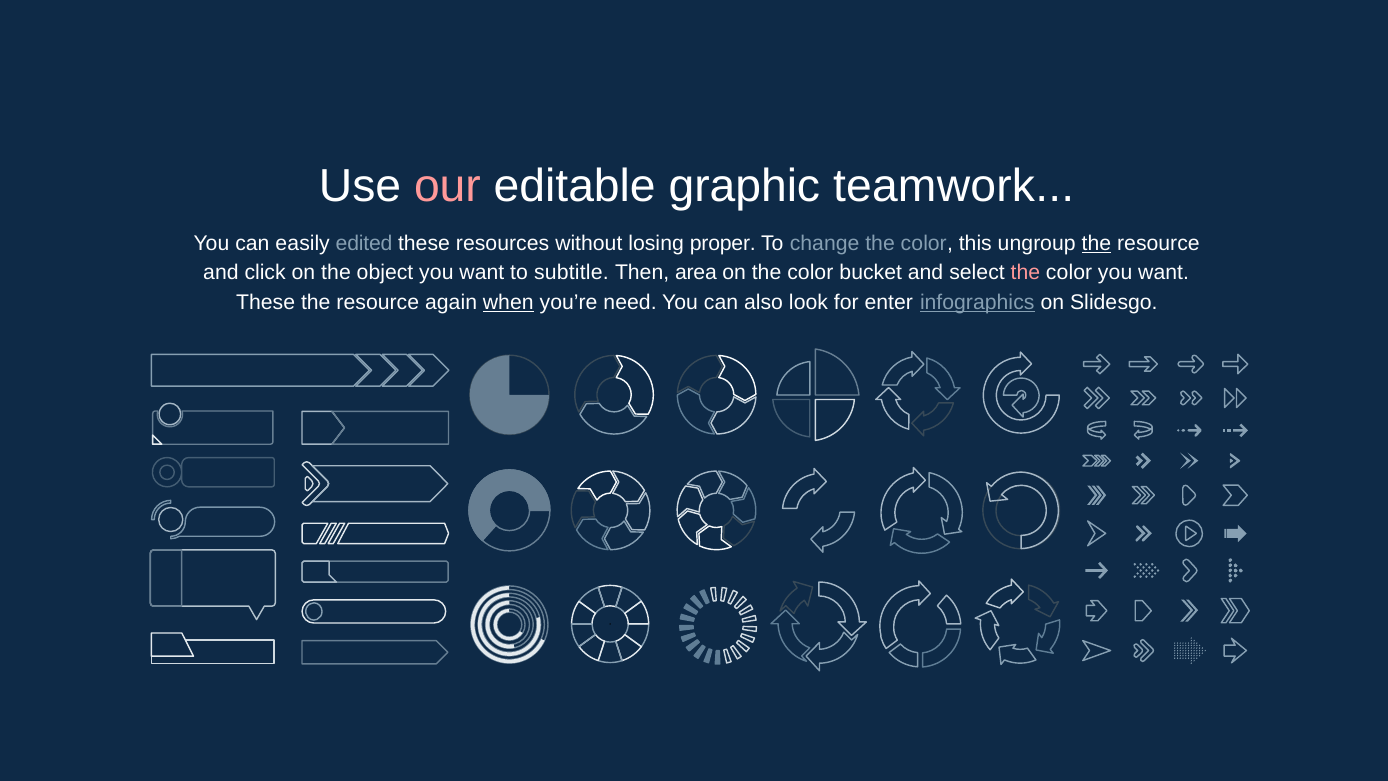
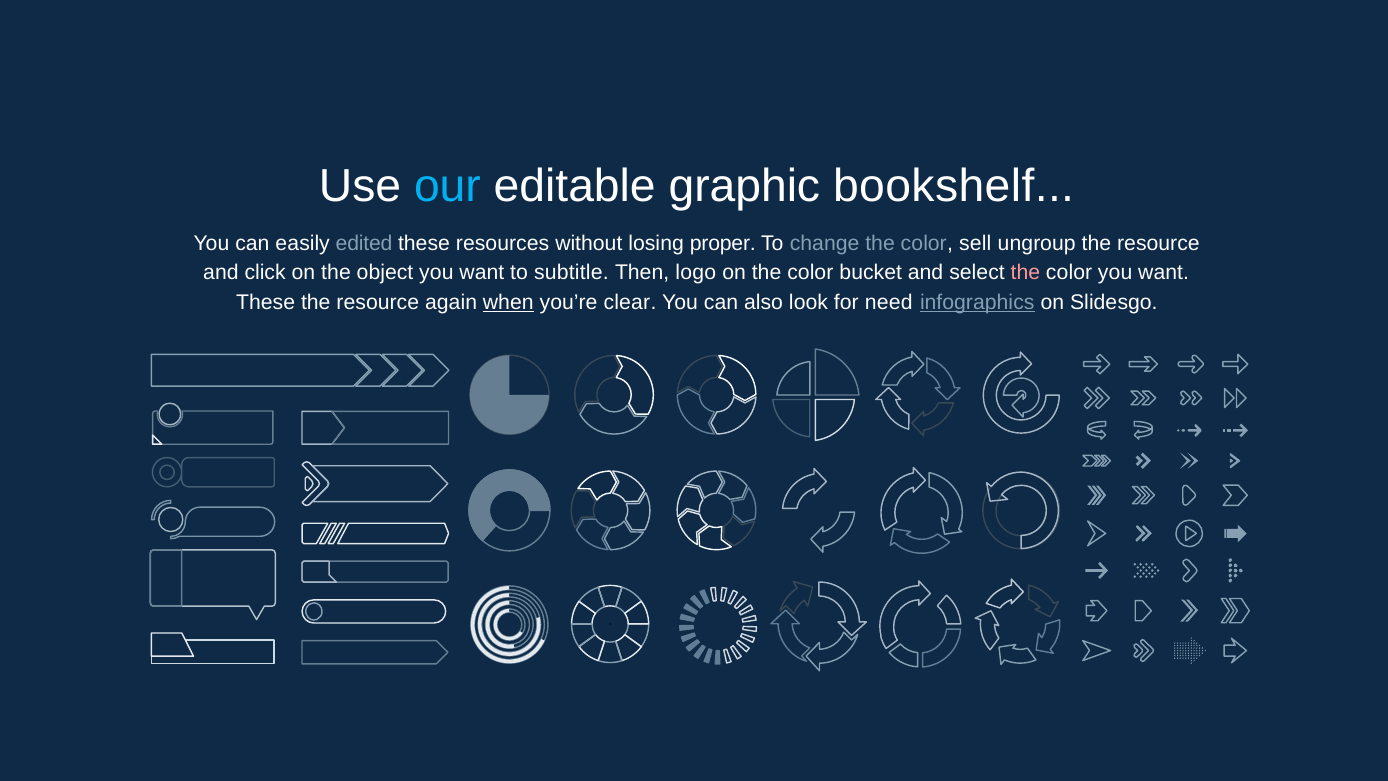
our colour: pink -> light blue
teamwork: teamwork -> bookshelf
this: this -> sell
the at (1096, 243) underline: present -> none
area: area -> logo
need: need -> clear
enter: enter -> need
